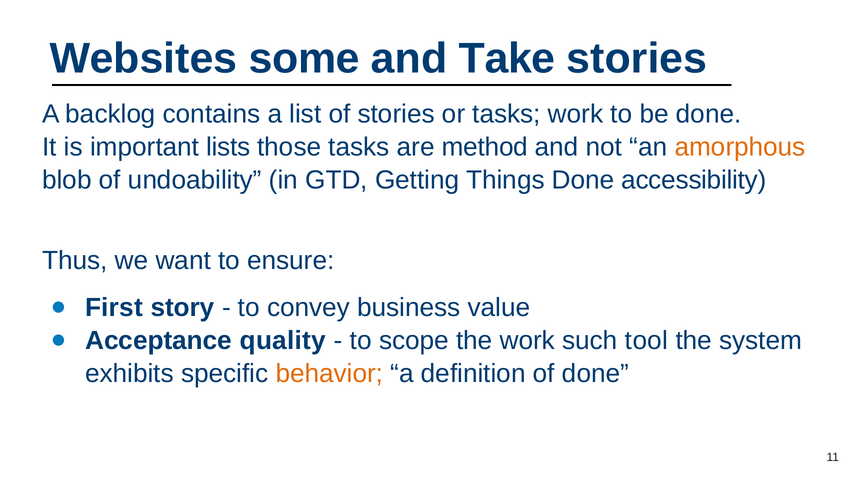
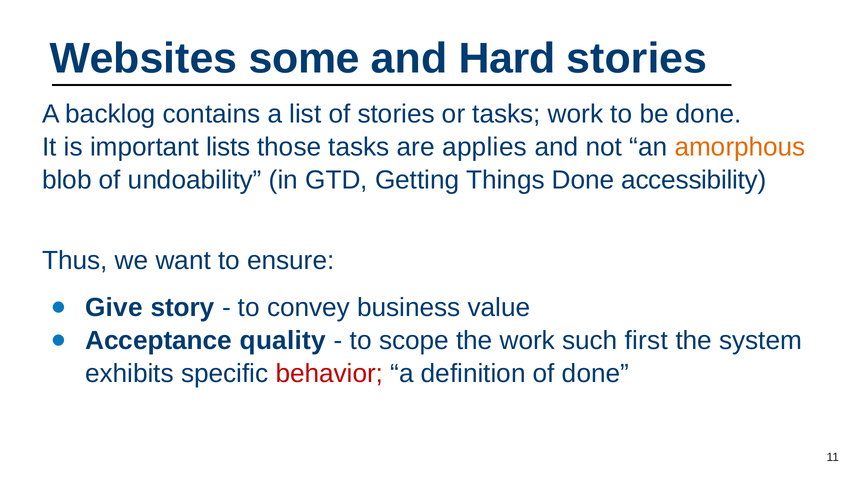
Take: Take -> Hard
method: method -> applies
First: First -> Give
tool: tool -> first
behavior colour: orange -> red
